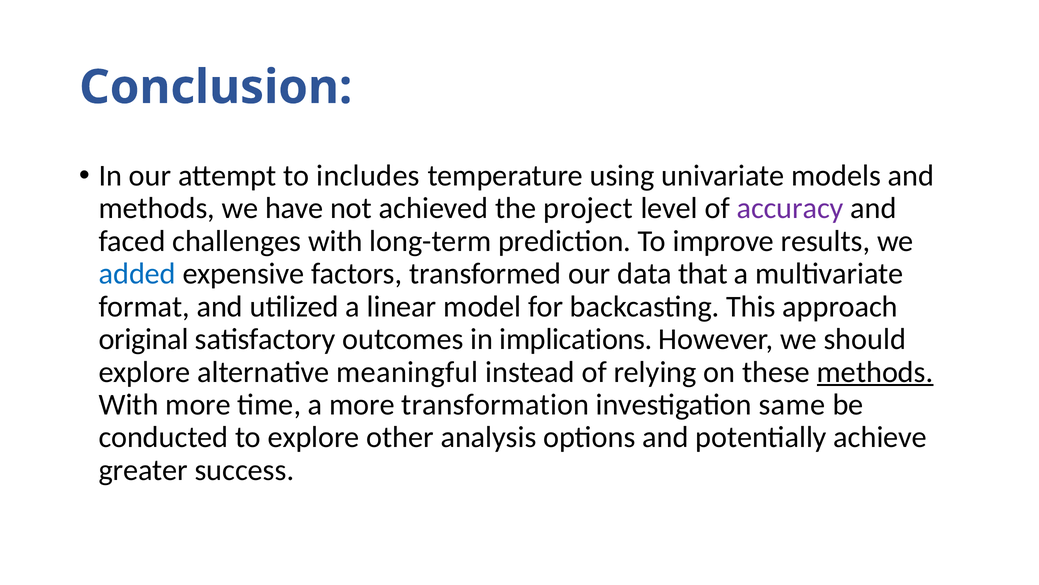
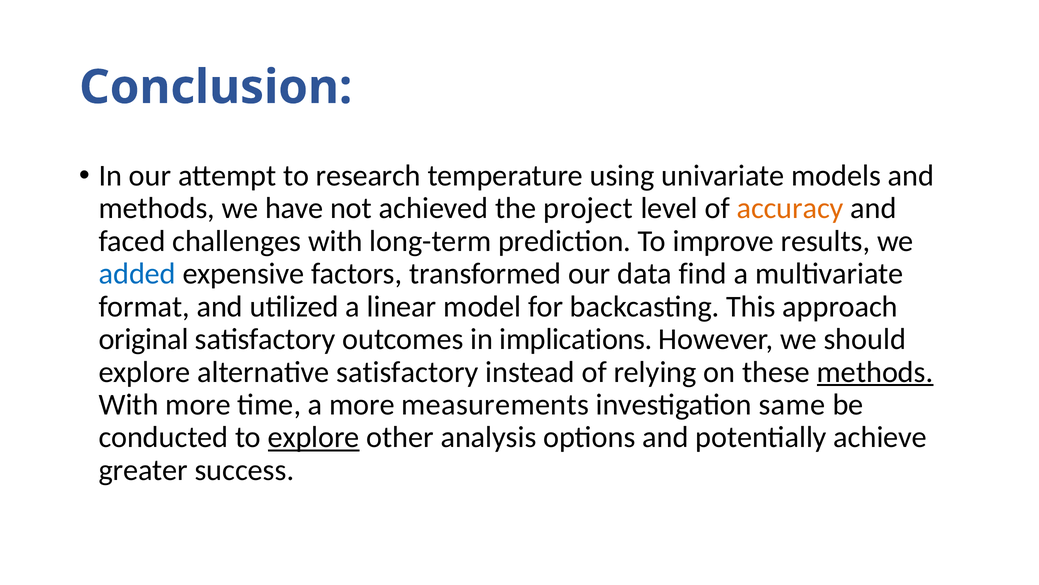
includes: includes -> research
accuracy colour: purple -> orange
that: that -> find
alternative meaningful: meaningful -> satisfactory
transformation: transformation -> measurements
explore at (314, 437) underline: none -> present
